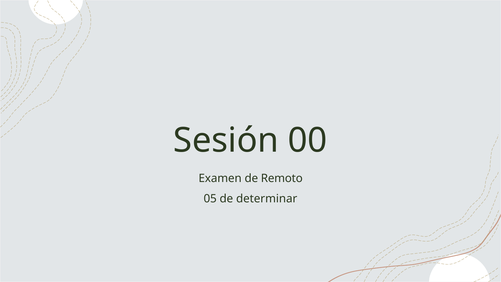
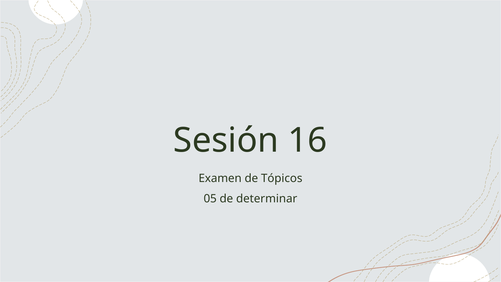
00: 00 -> 16
Remoto: Remoto -> Tópicos
